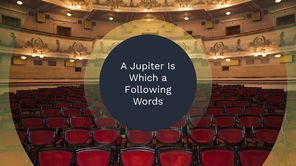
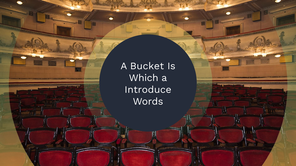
Jupiter: Jupiter -> Bucket
Following: Following -> Introduce
